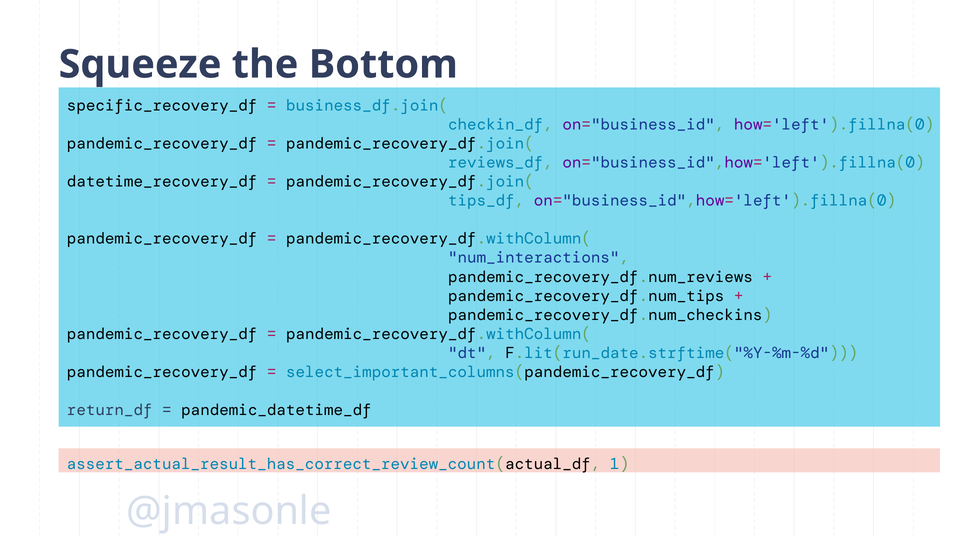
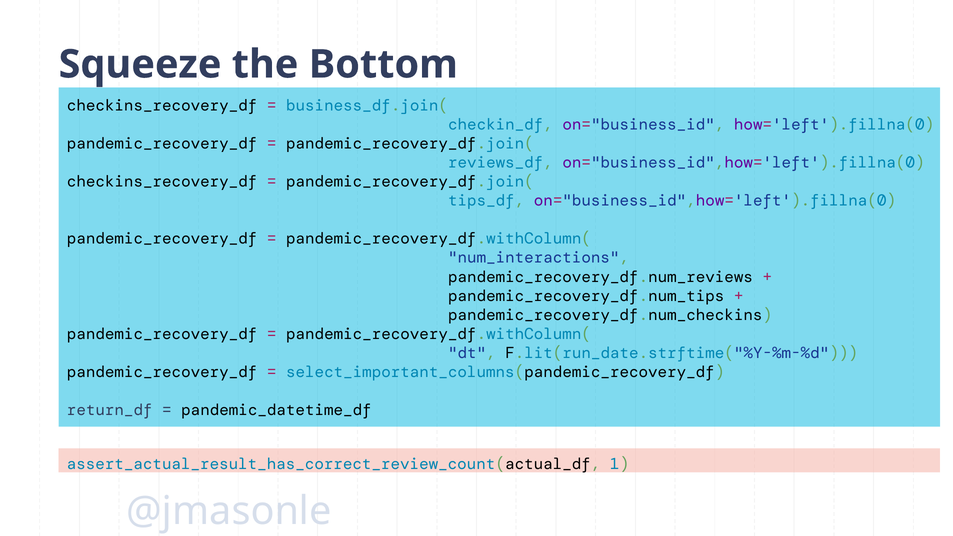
specific_recovery_df at (162, 105): specific_recovery_df -> checkins_recovery_df
datetime_recovery_df at (162, 182): datetime_recovery_df -> checkins_recovery_df
